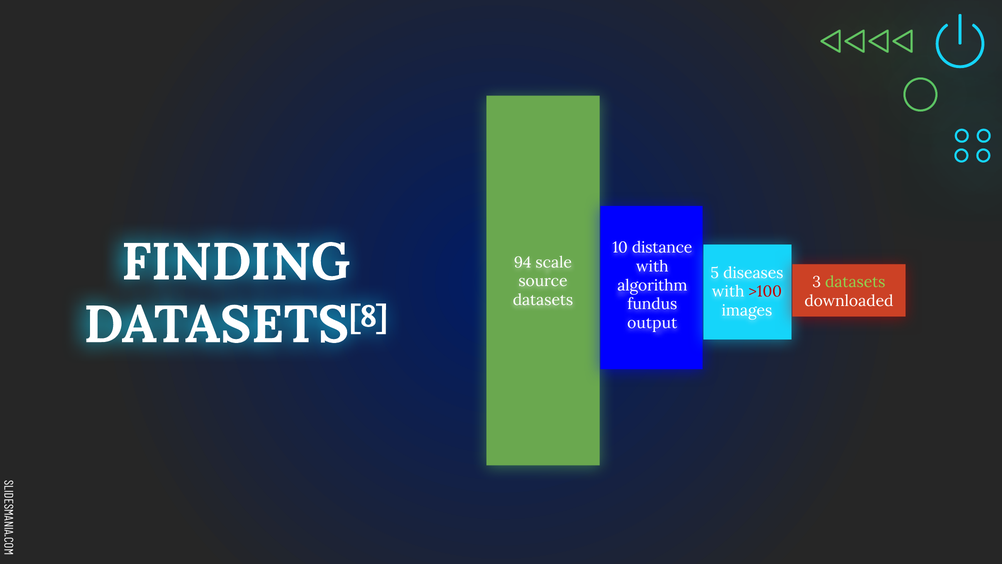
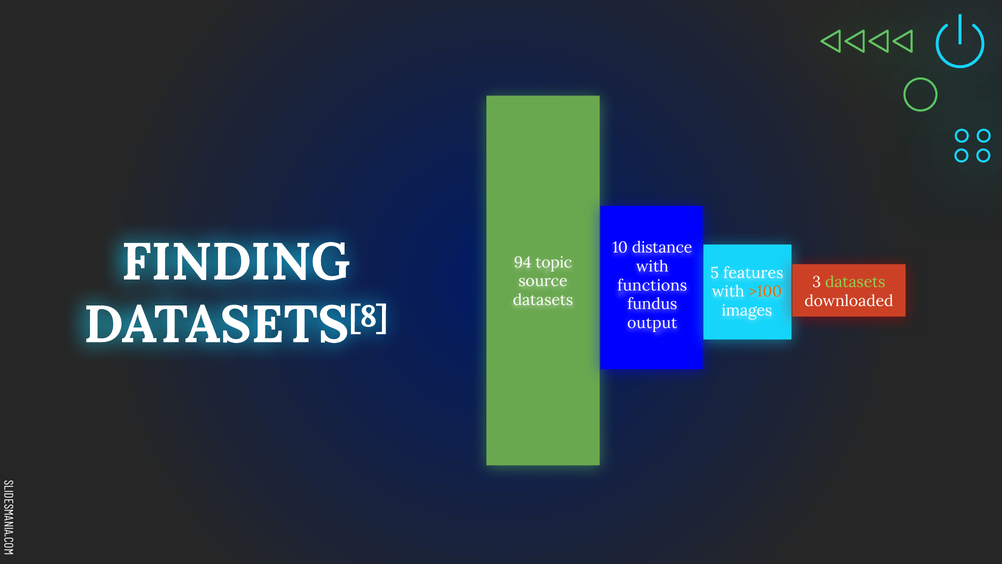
scale: scale -> topic
diseases: diseases -> features
algorithm: algorithm -> functions
>100 colour: red -> orange
